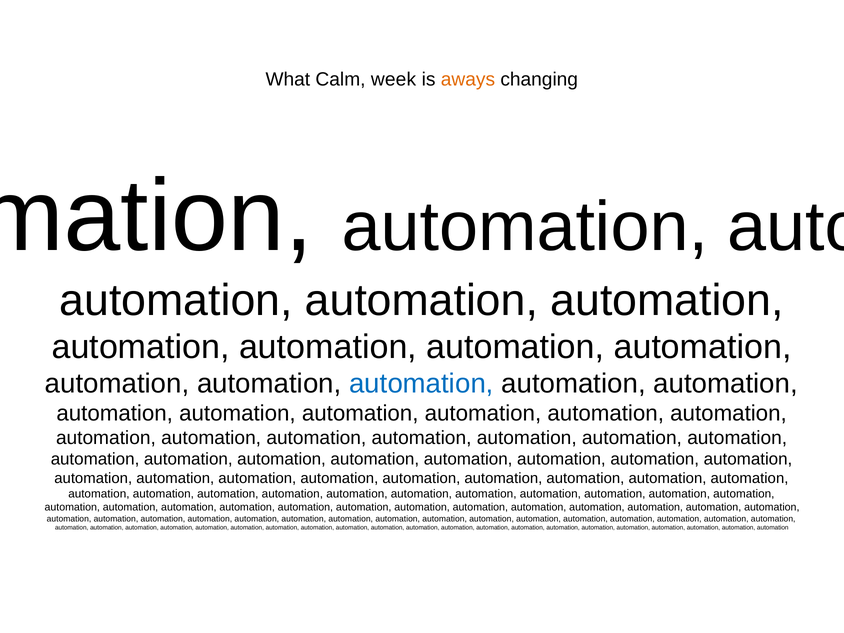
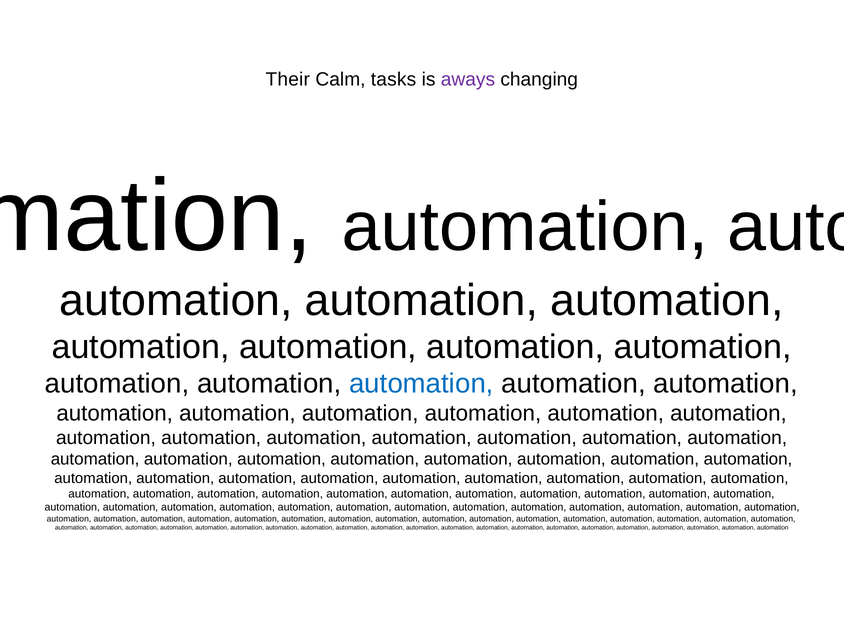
What: What -> Their
week: week -> tasks
aways colour: orange -> purple
